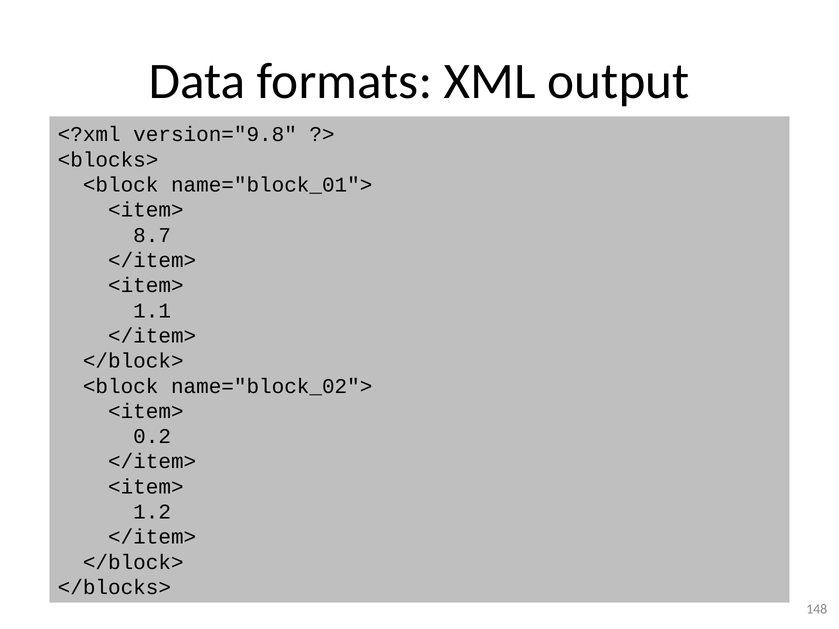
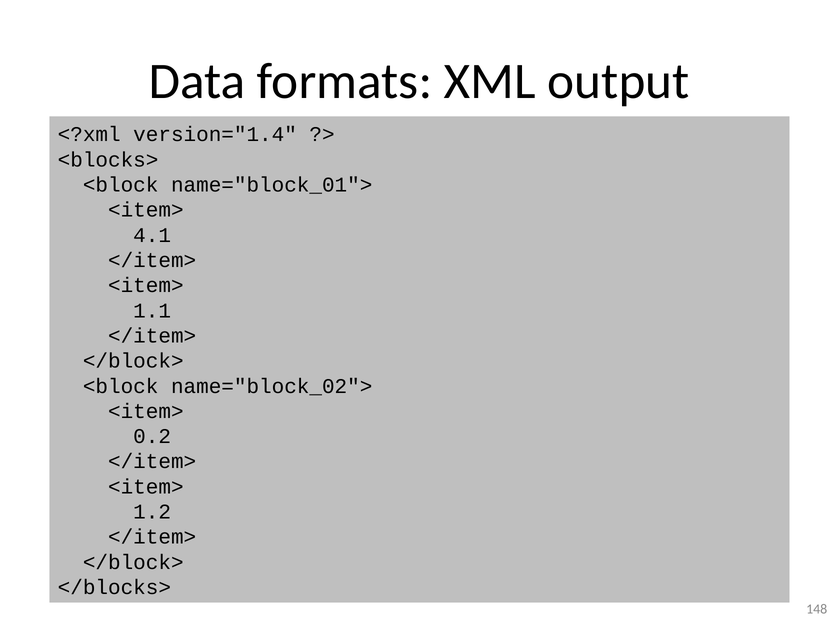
version="9.8: version="9.8 -> version="1.4
8.7: 8.7 -> 4.1
